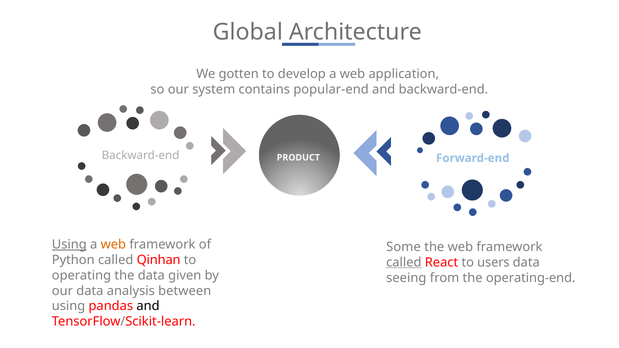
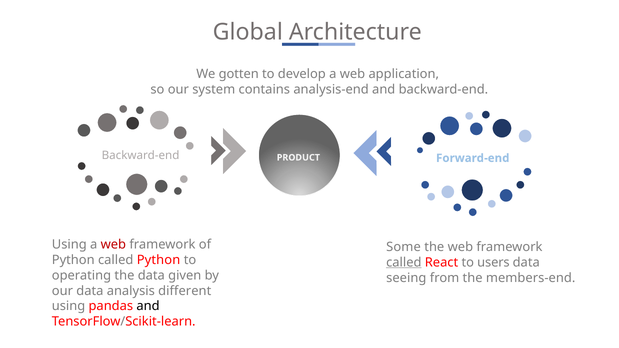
popular-end: popular-end -> analysis-end
Using at (69, 244) underline: present -> none
web at (113, 244) colour: orange -> red
called Qinhan: Qinhan -> Python
operating-end: operating-end -> members-end
between: between -> diﬀerent
